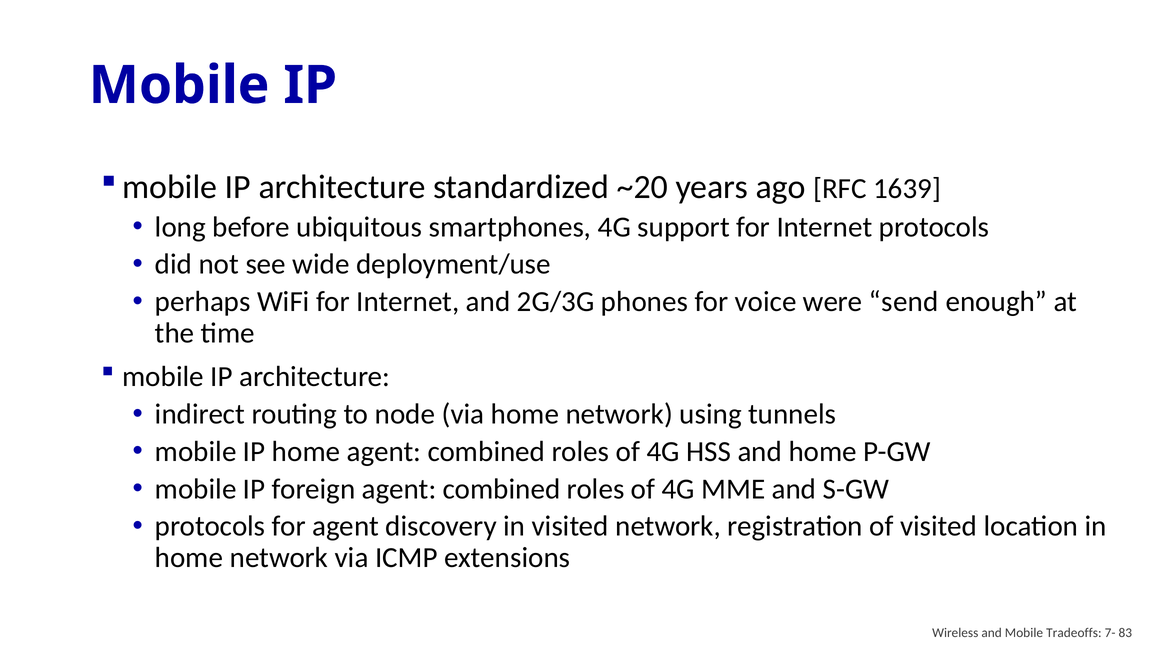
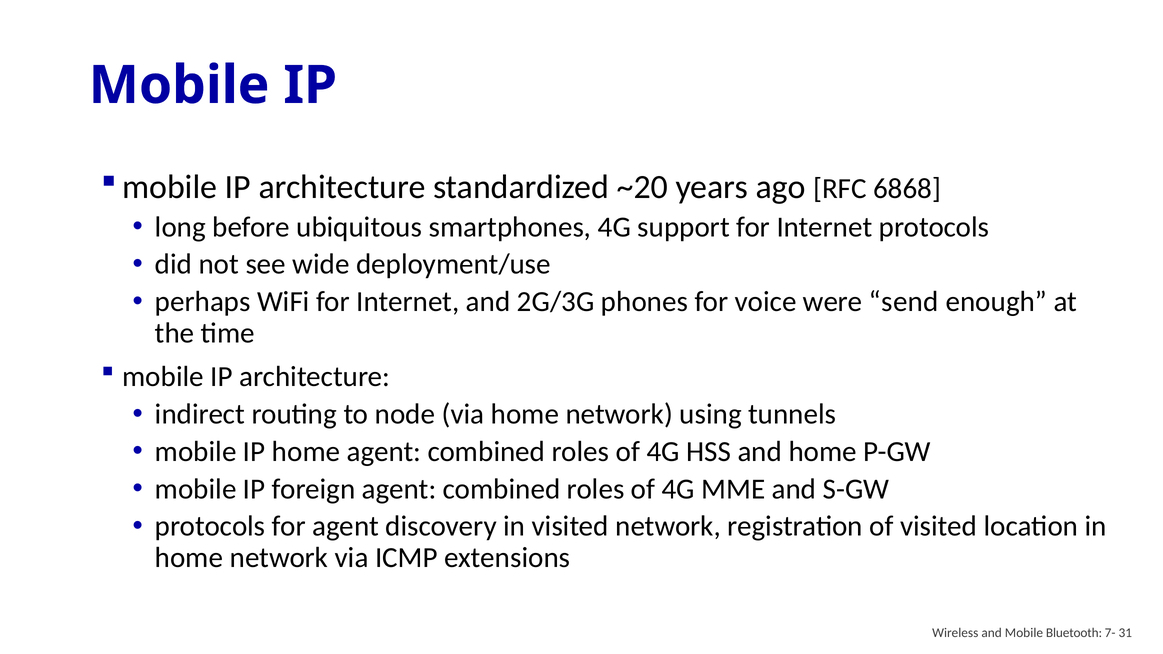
1639: 1639 -> 6868
Tradeoffs: Tradeoffs -> Bluetooth
83: 83 -> 31
